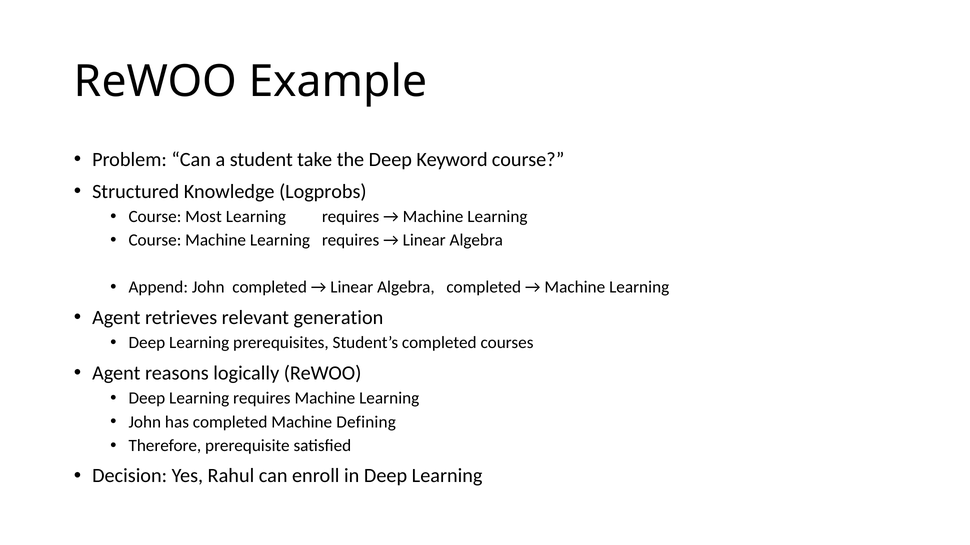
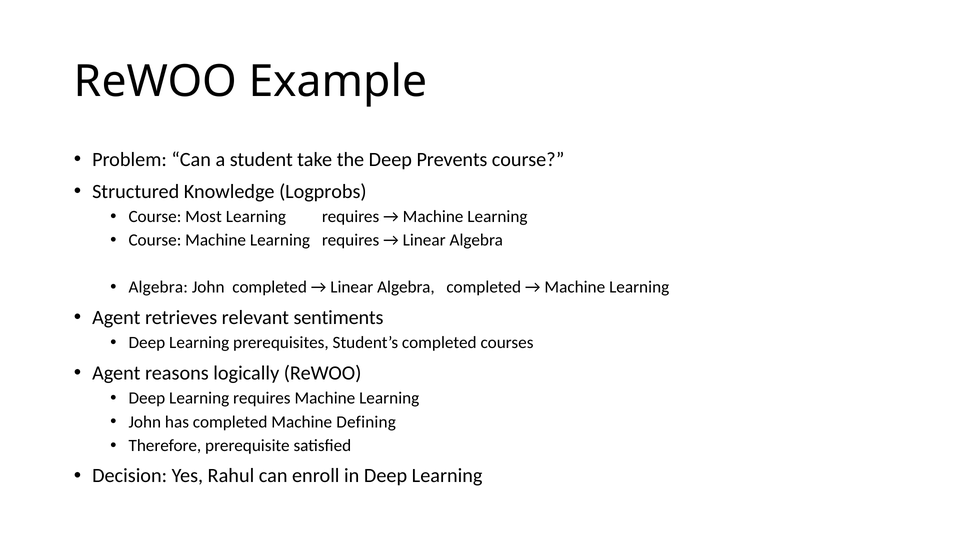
Keyword: Keyword -> Prevents
Append at (158, 288): Append -> Algebra
generation: generation -> sentiments
